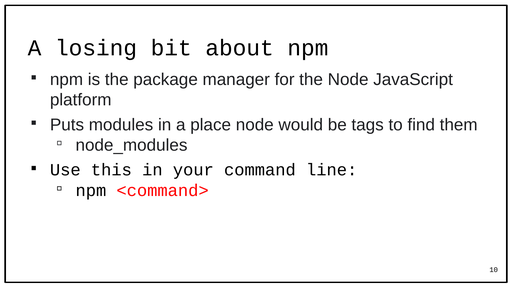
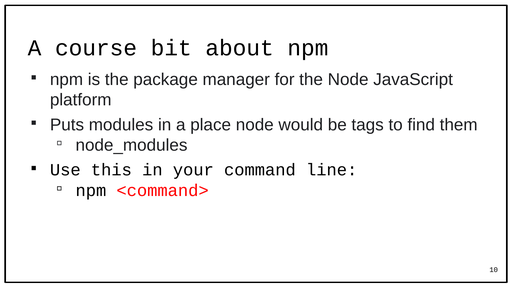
losing: losing -> course
